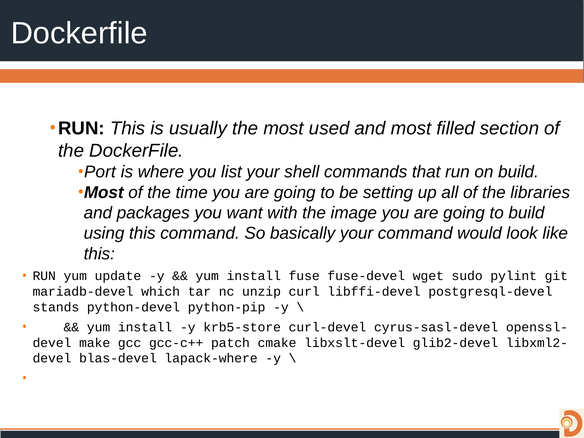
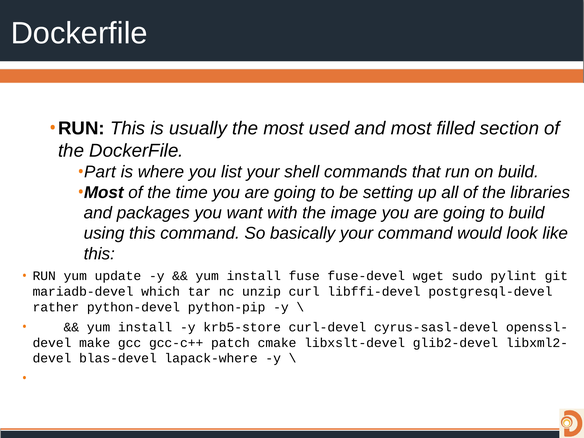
Port: Port -> Part
stands: stands -> rather
